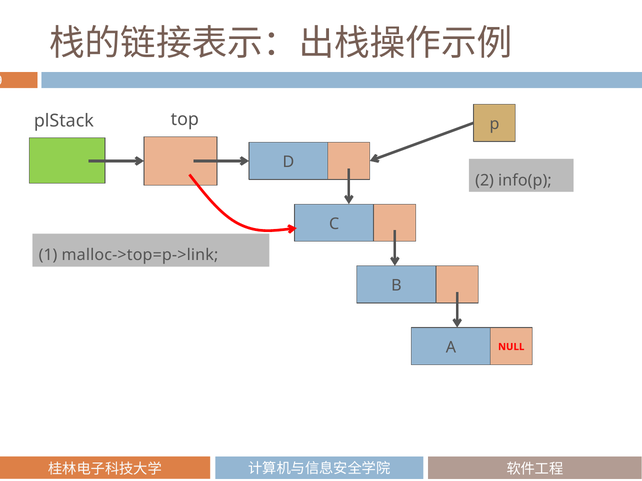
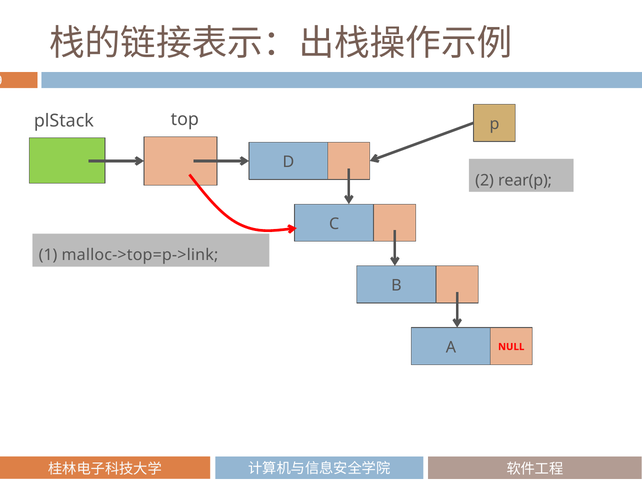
info(p: info(p -> rear(p
